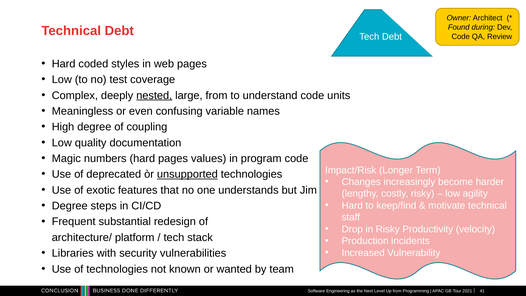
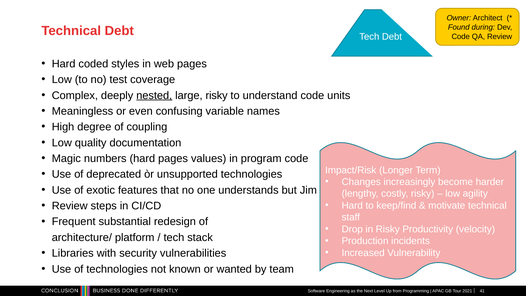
large from: from -> risky
unsupported underline: present -> none
Degree at (70, 206): Degree -> Review
